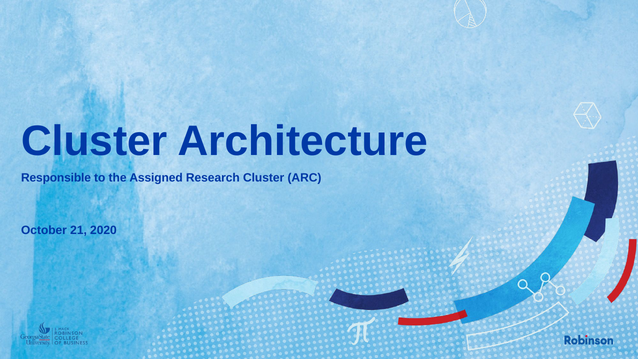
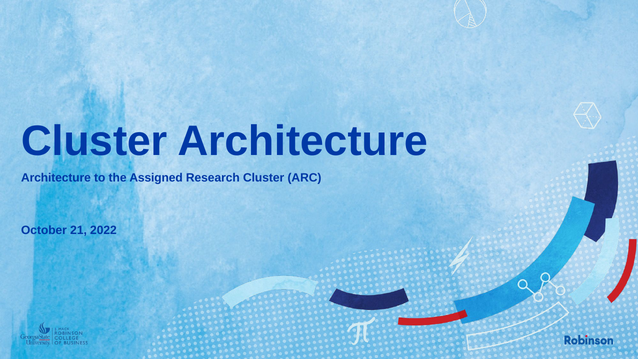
Responsible at (56, 178): Responsible -> Architecture
2020: 2020 -> 2022
